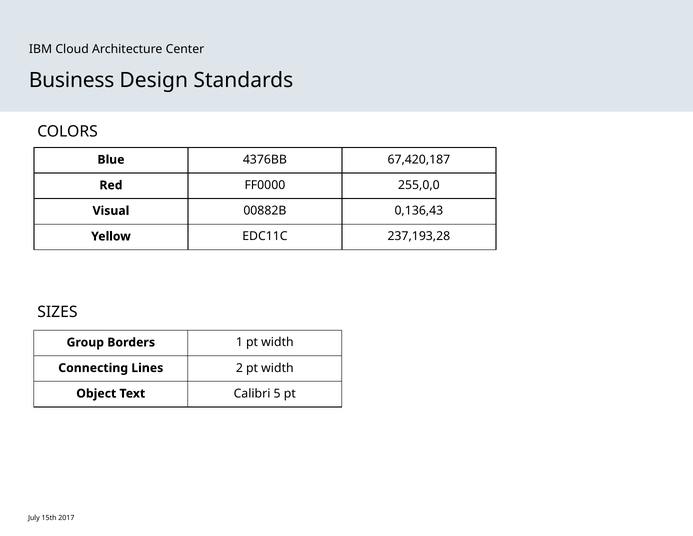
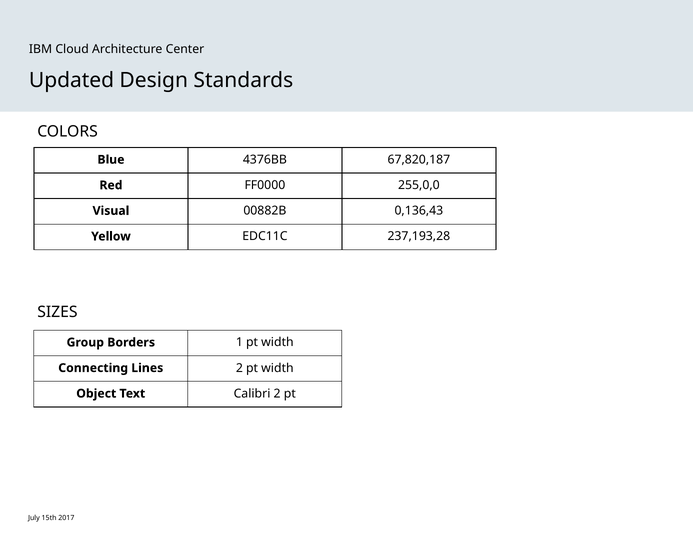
Business: Business -> Updated
67,420,187: 67,420,187 -> 67,820,187
Calibri 5: 5 -> 2
